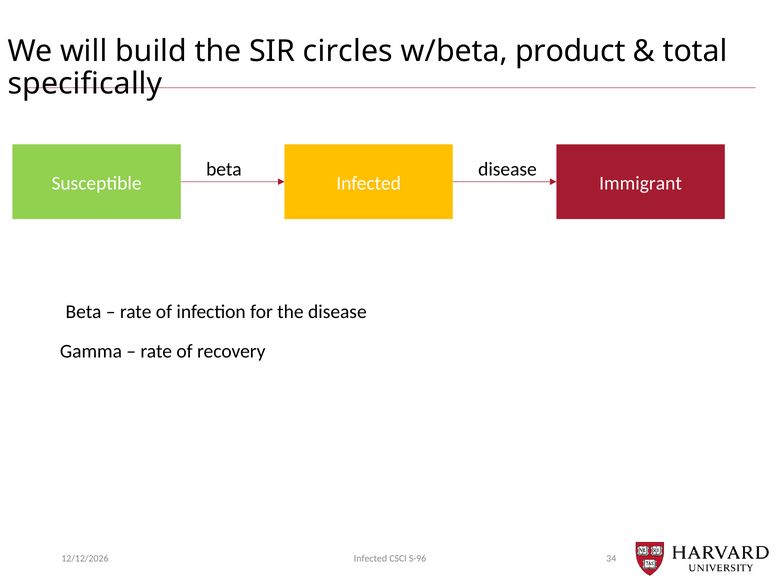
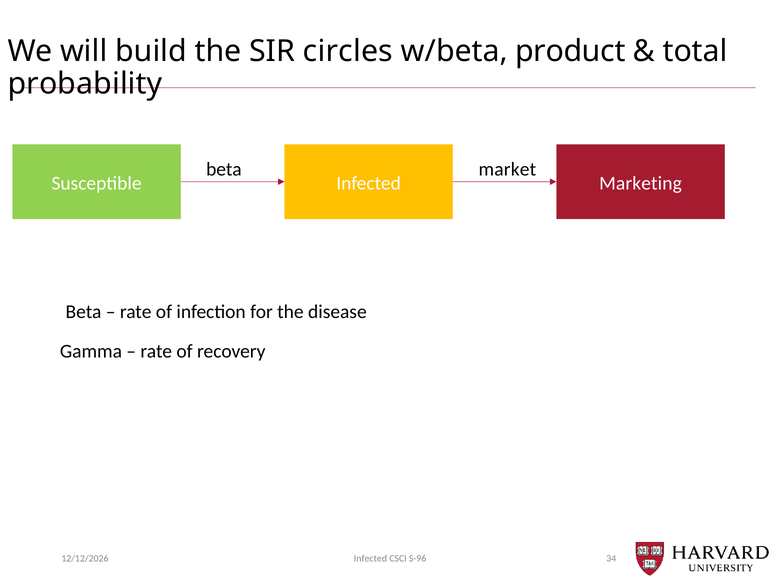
specifically: specifically -> probability
beta disease: disease -> market
Immigrant: Immigrant -> Marketing
